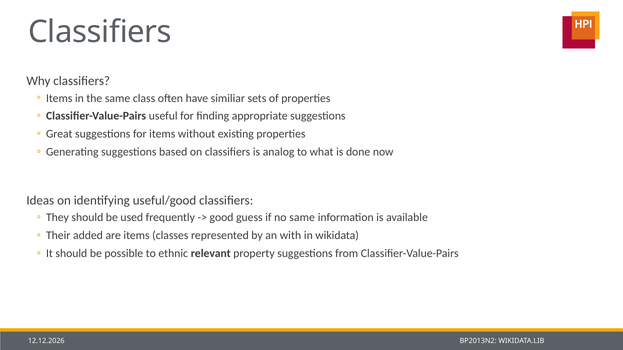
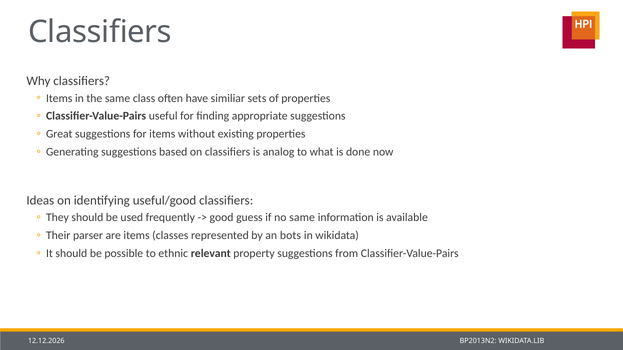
added: added -> parser
with: with -> bots
